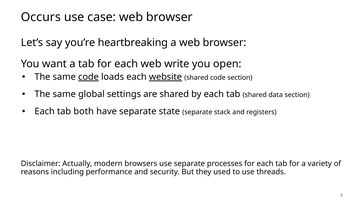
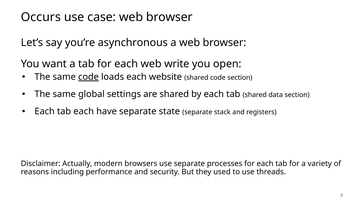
heartbreaking: heartbreaking -> asynchronous
website underline: present -> none
tab both: both -> each
